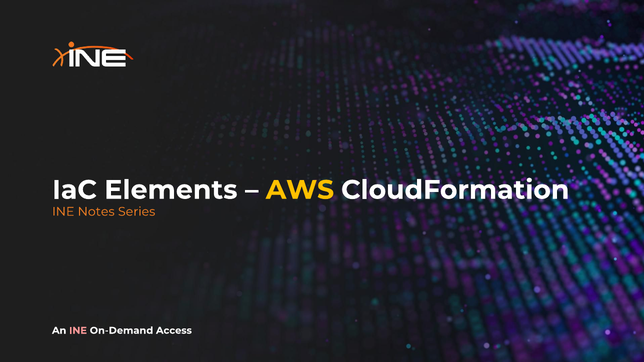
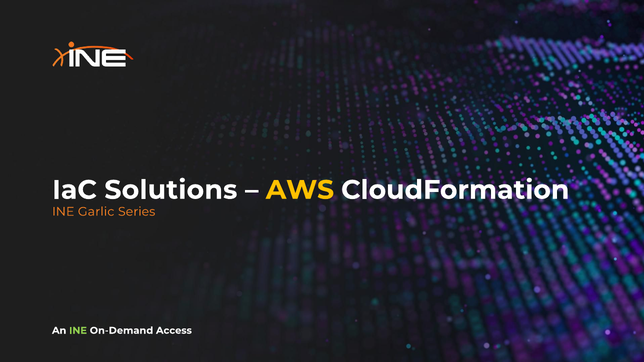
Elements: Elements -> Solutions
Notes: Notes -> Garlic
INE at (78, 331) colour: pink -> light green
